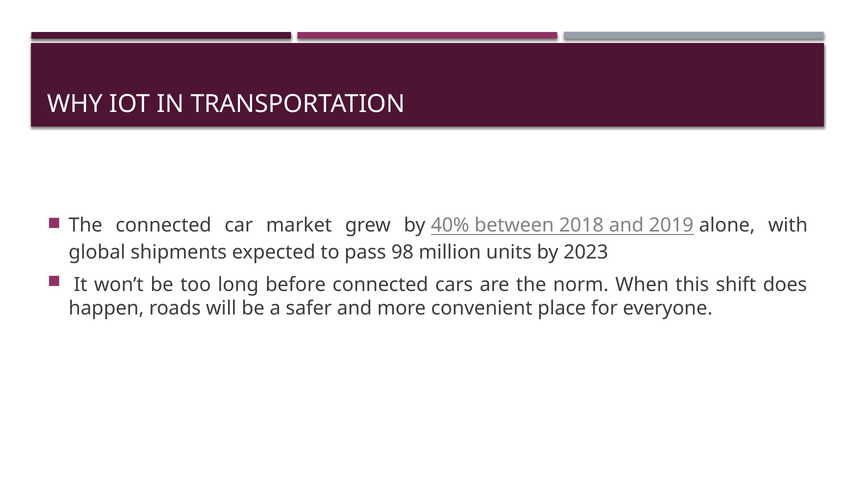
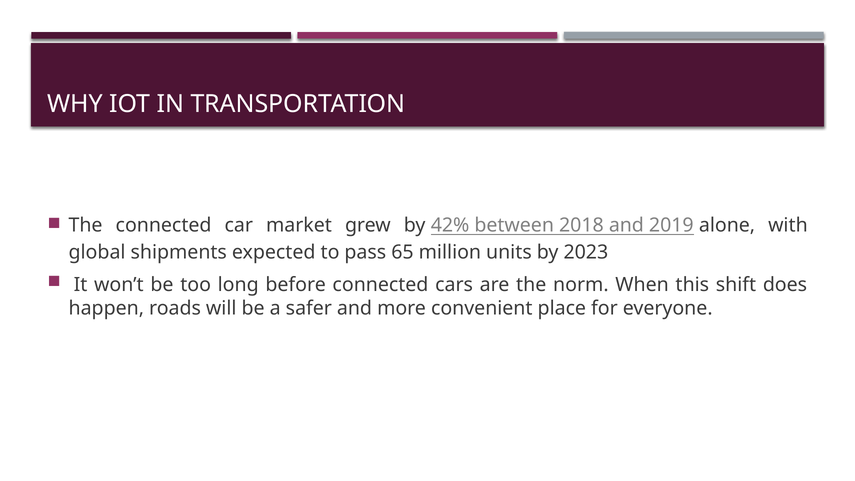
40%: 40% -> 42%
98: 98 -> 65
